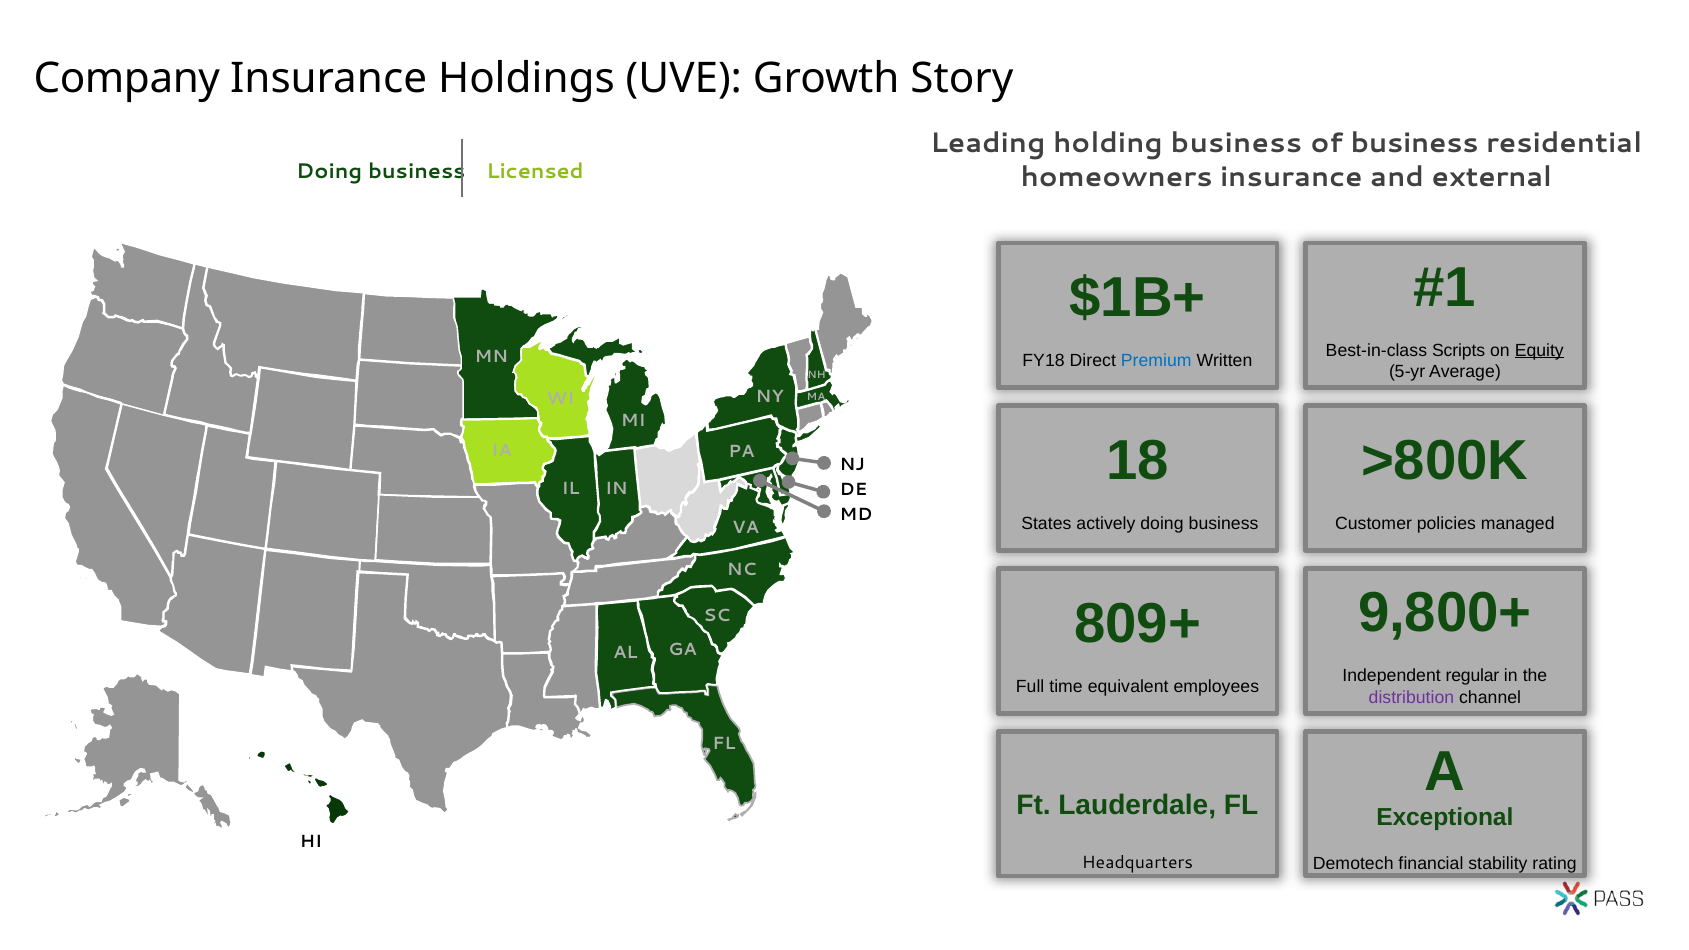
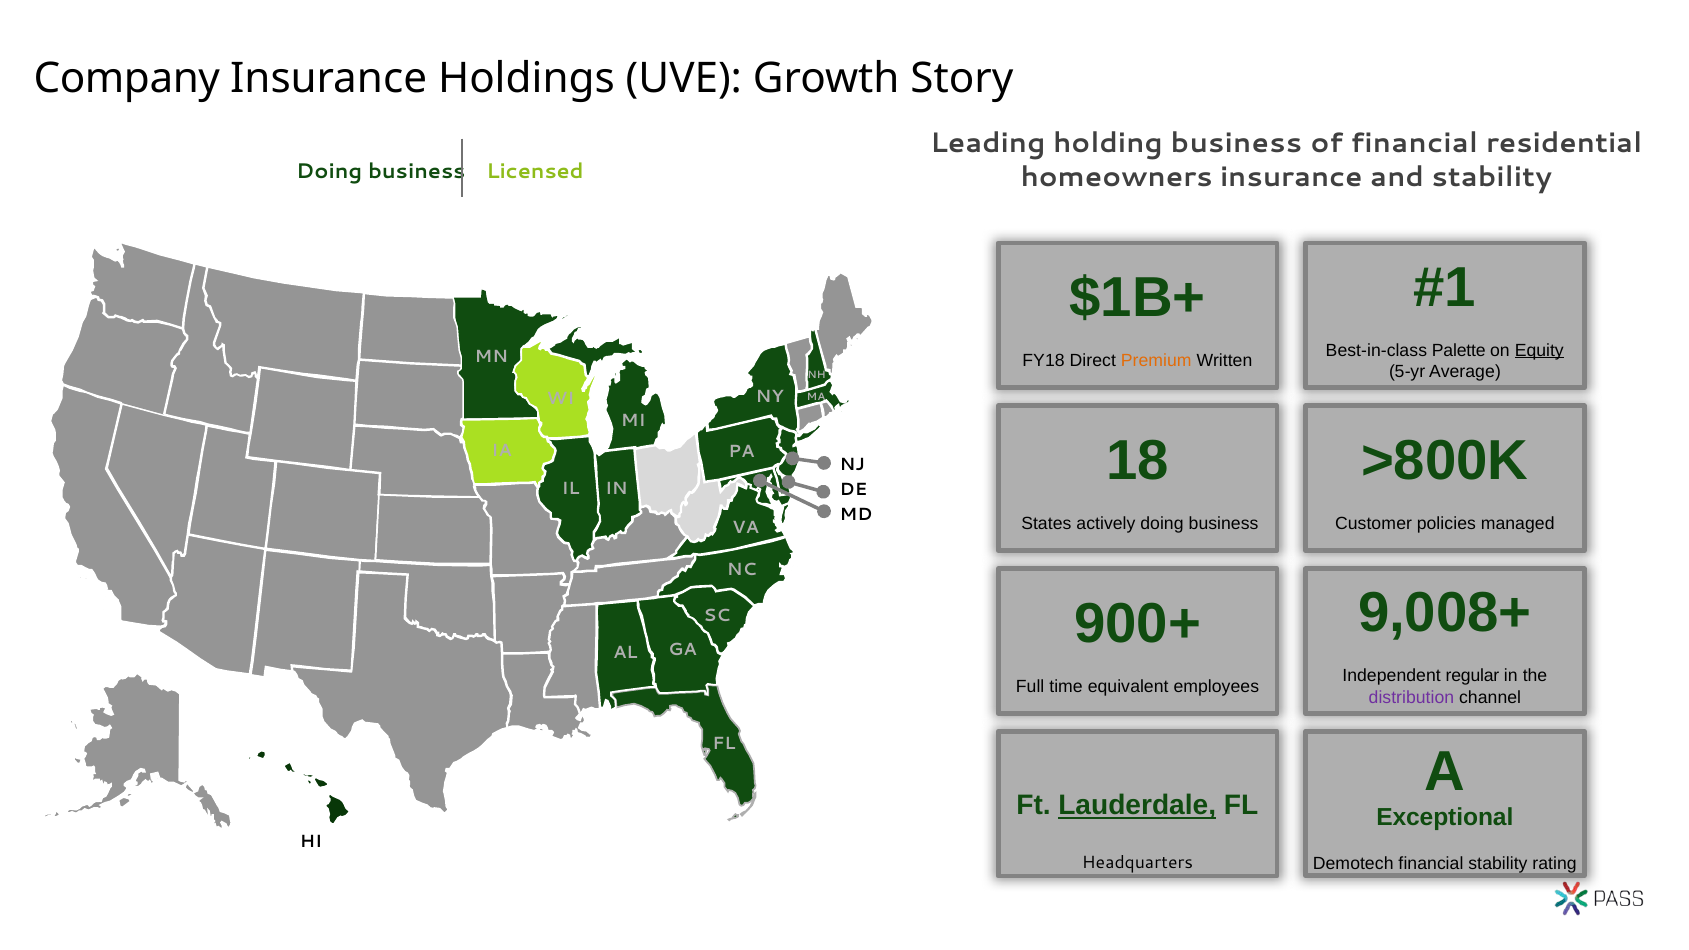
of business: business -> financial
and external: external -> stability
Scripts: Scripts -> Palette
Premium colour: blue -> orange
9,800+: 9,800+ -> 9,008+
809+: 809+ -> 900+
Lauderdale underline: none -> present
